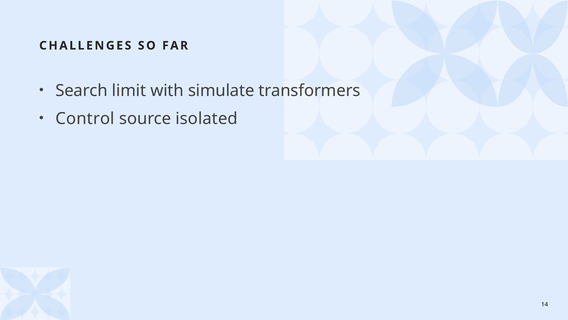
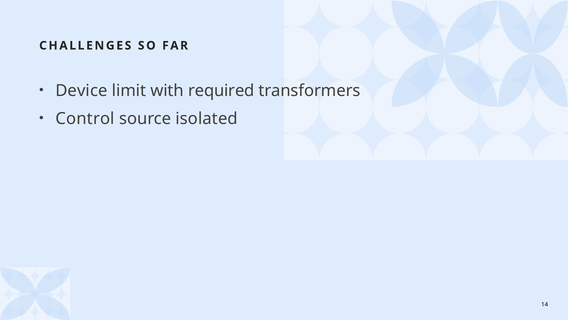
Search: Search -> Device
simulate: simulate -> required
